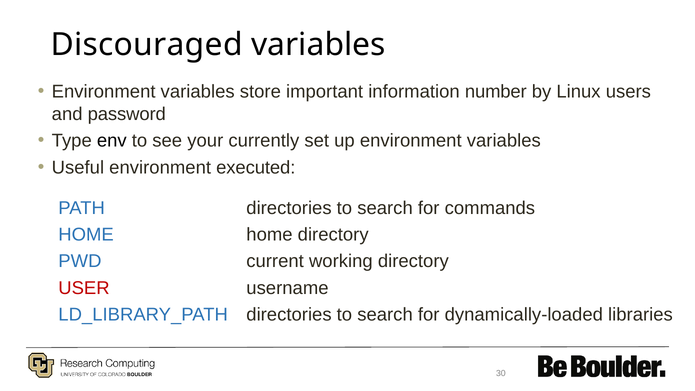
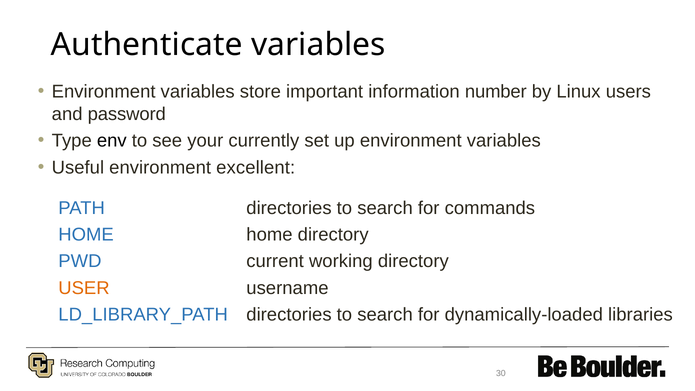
Discouraged: Discouraged -> Authenticate
executed: executed -> excellent
USER colour: red -> orange
